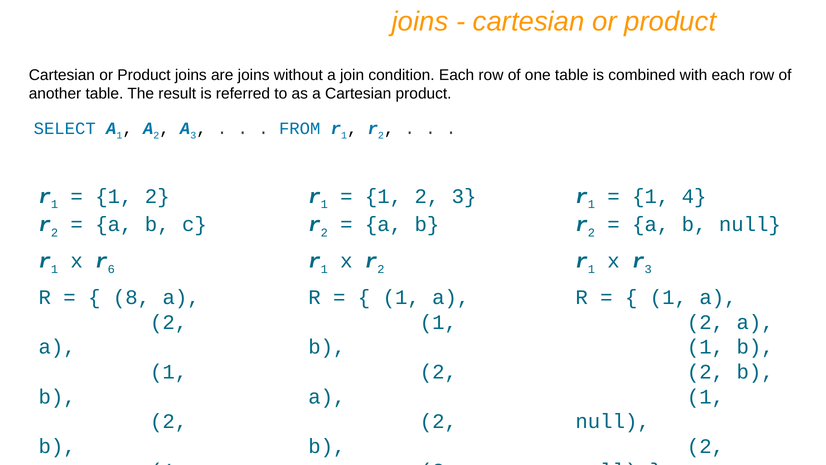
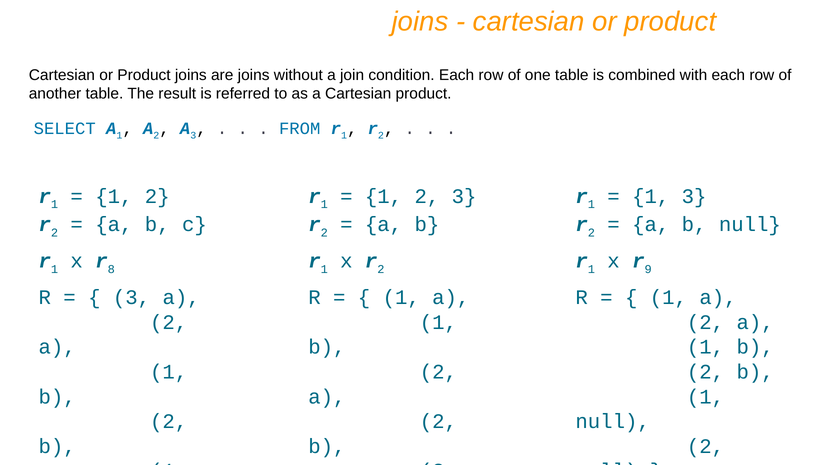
1 4: 4 -> 3
6: 6 -> 8
r 3: 3 -> 9
8 at (132, 297): 8 -> 3
